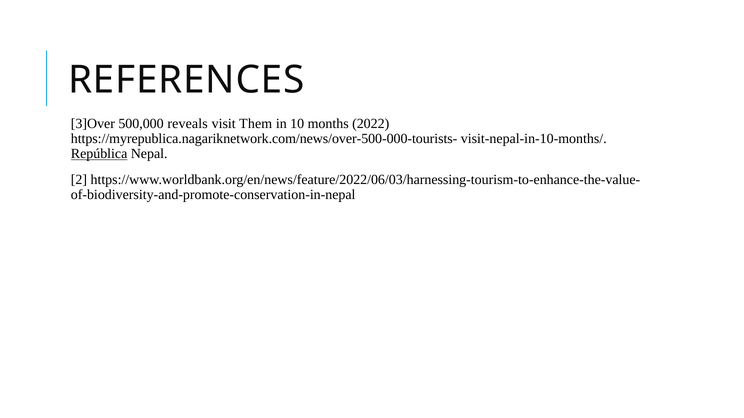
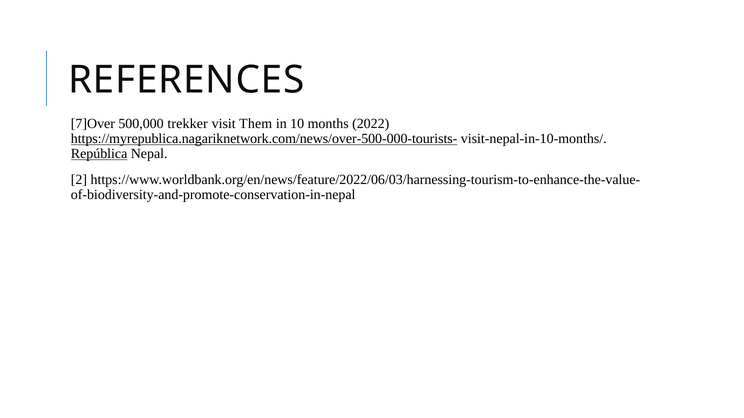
3]Over: 3]Over -> 7]Over
reveals: reveals -> trekker
https://myrepublica.nagariknetwork.com/news/over-500-000-tourists- underline: none -> present
